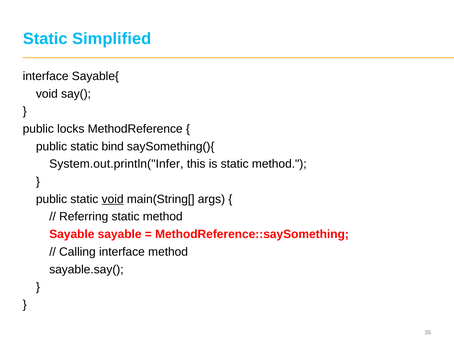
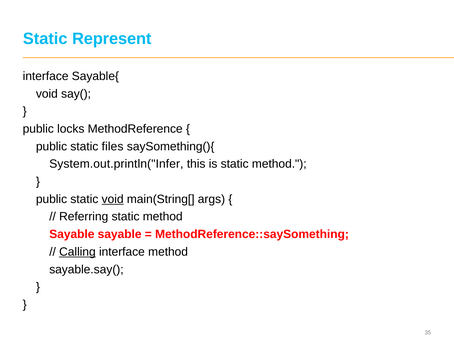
Simplified: Simplified -> Represent
bind: bind -> files
Calling underline: none -> present
